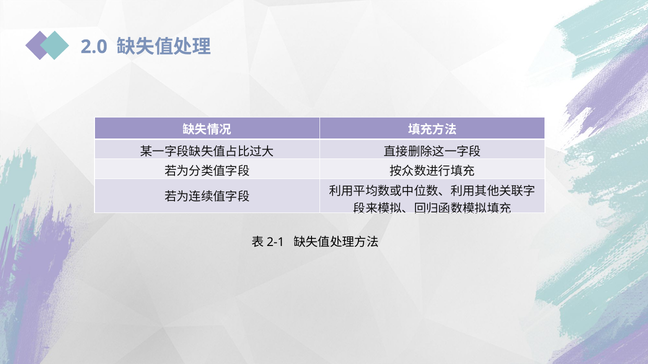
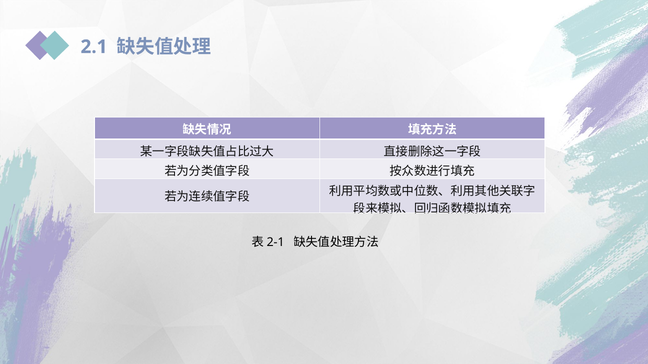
2.0: 2.0 -> 2.1
